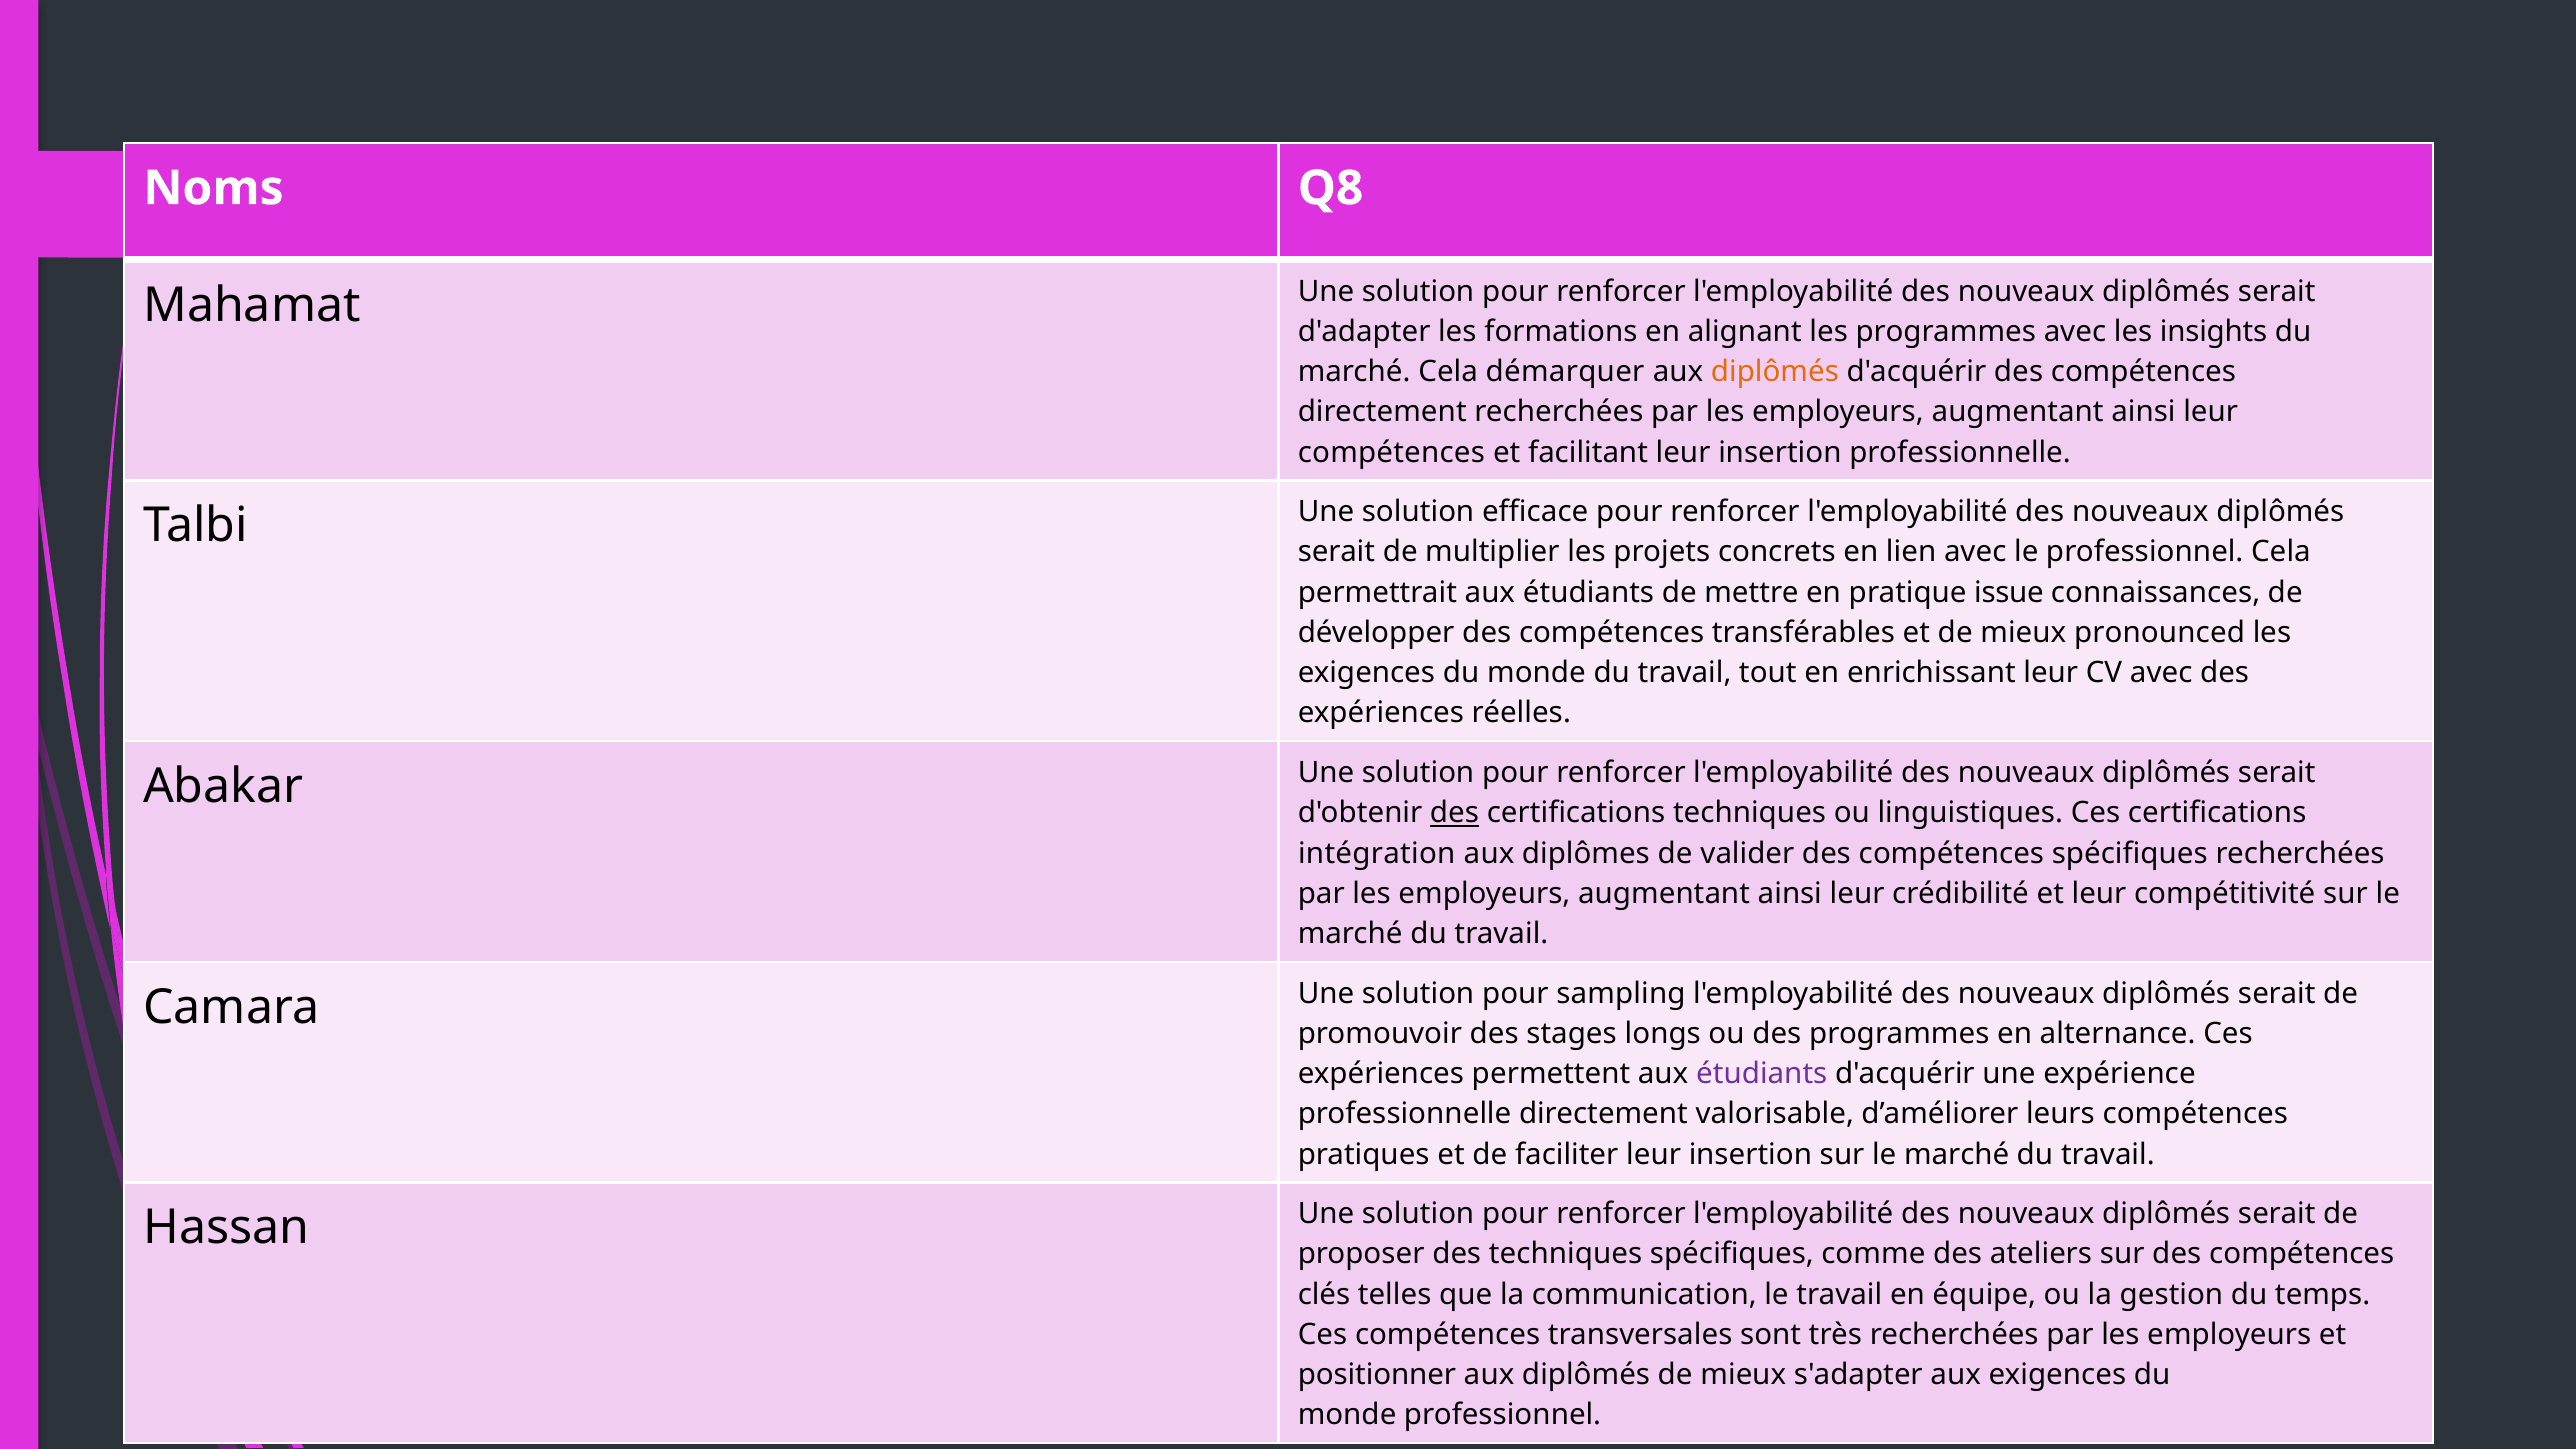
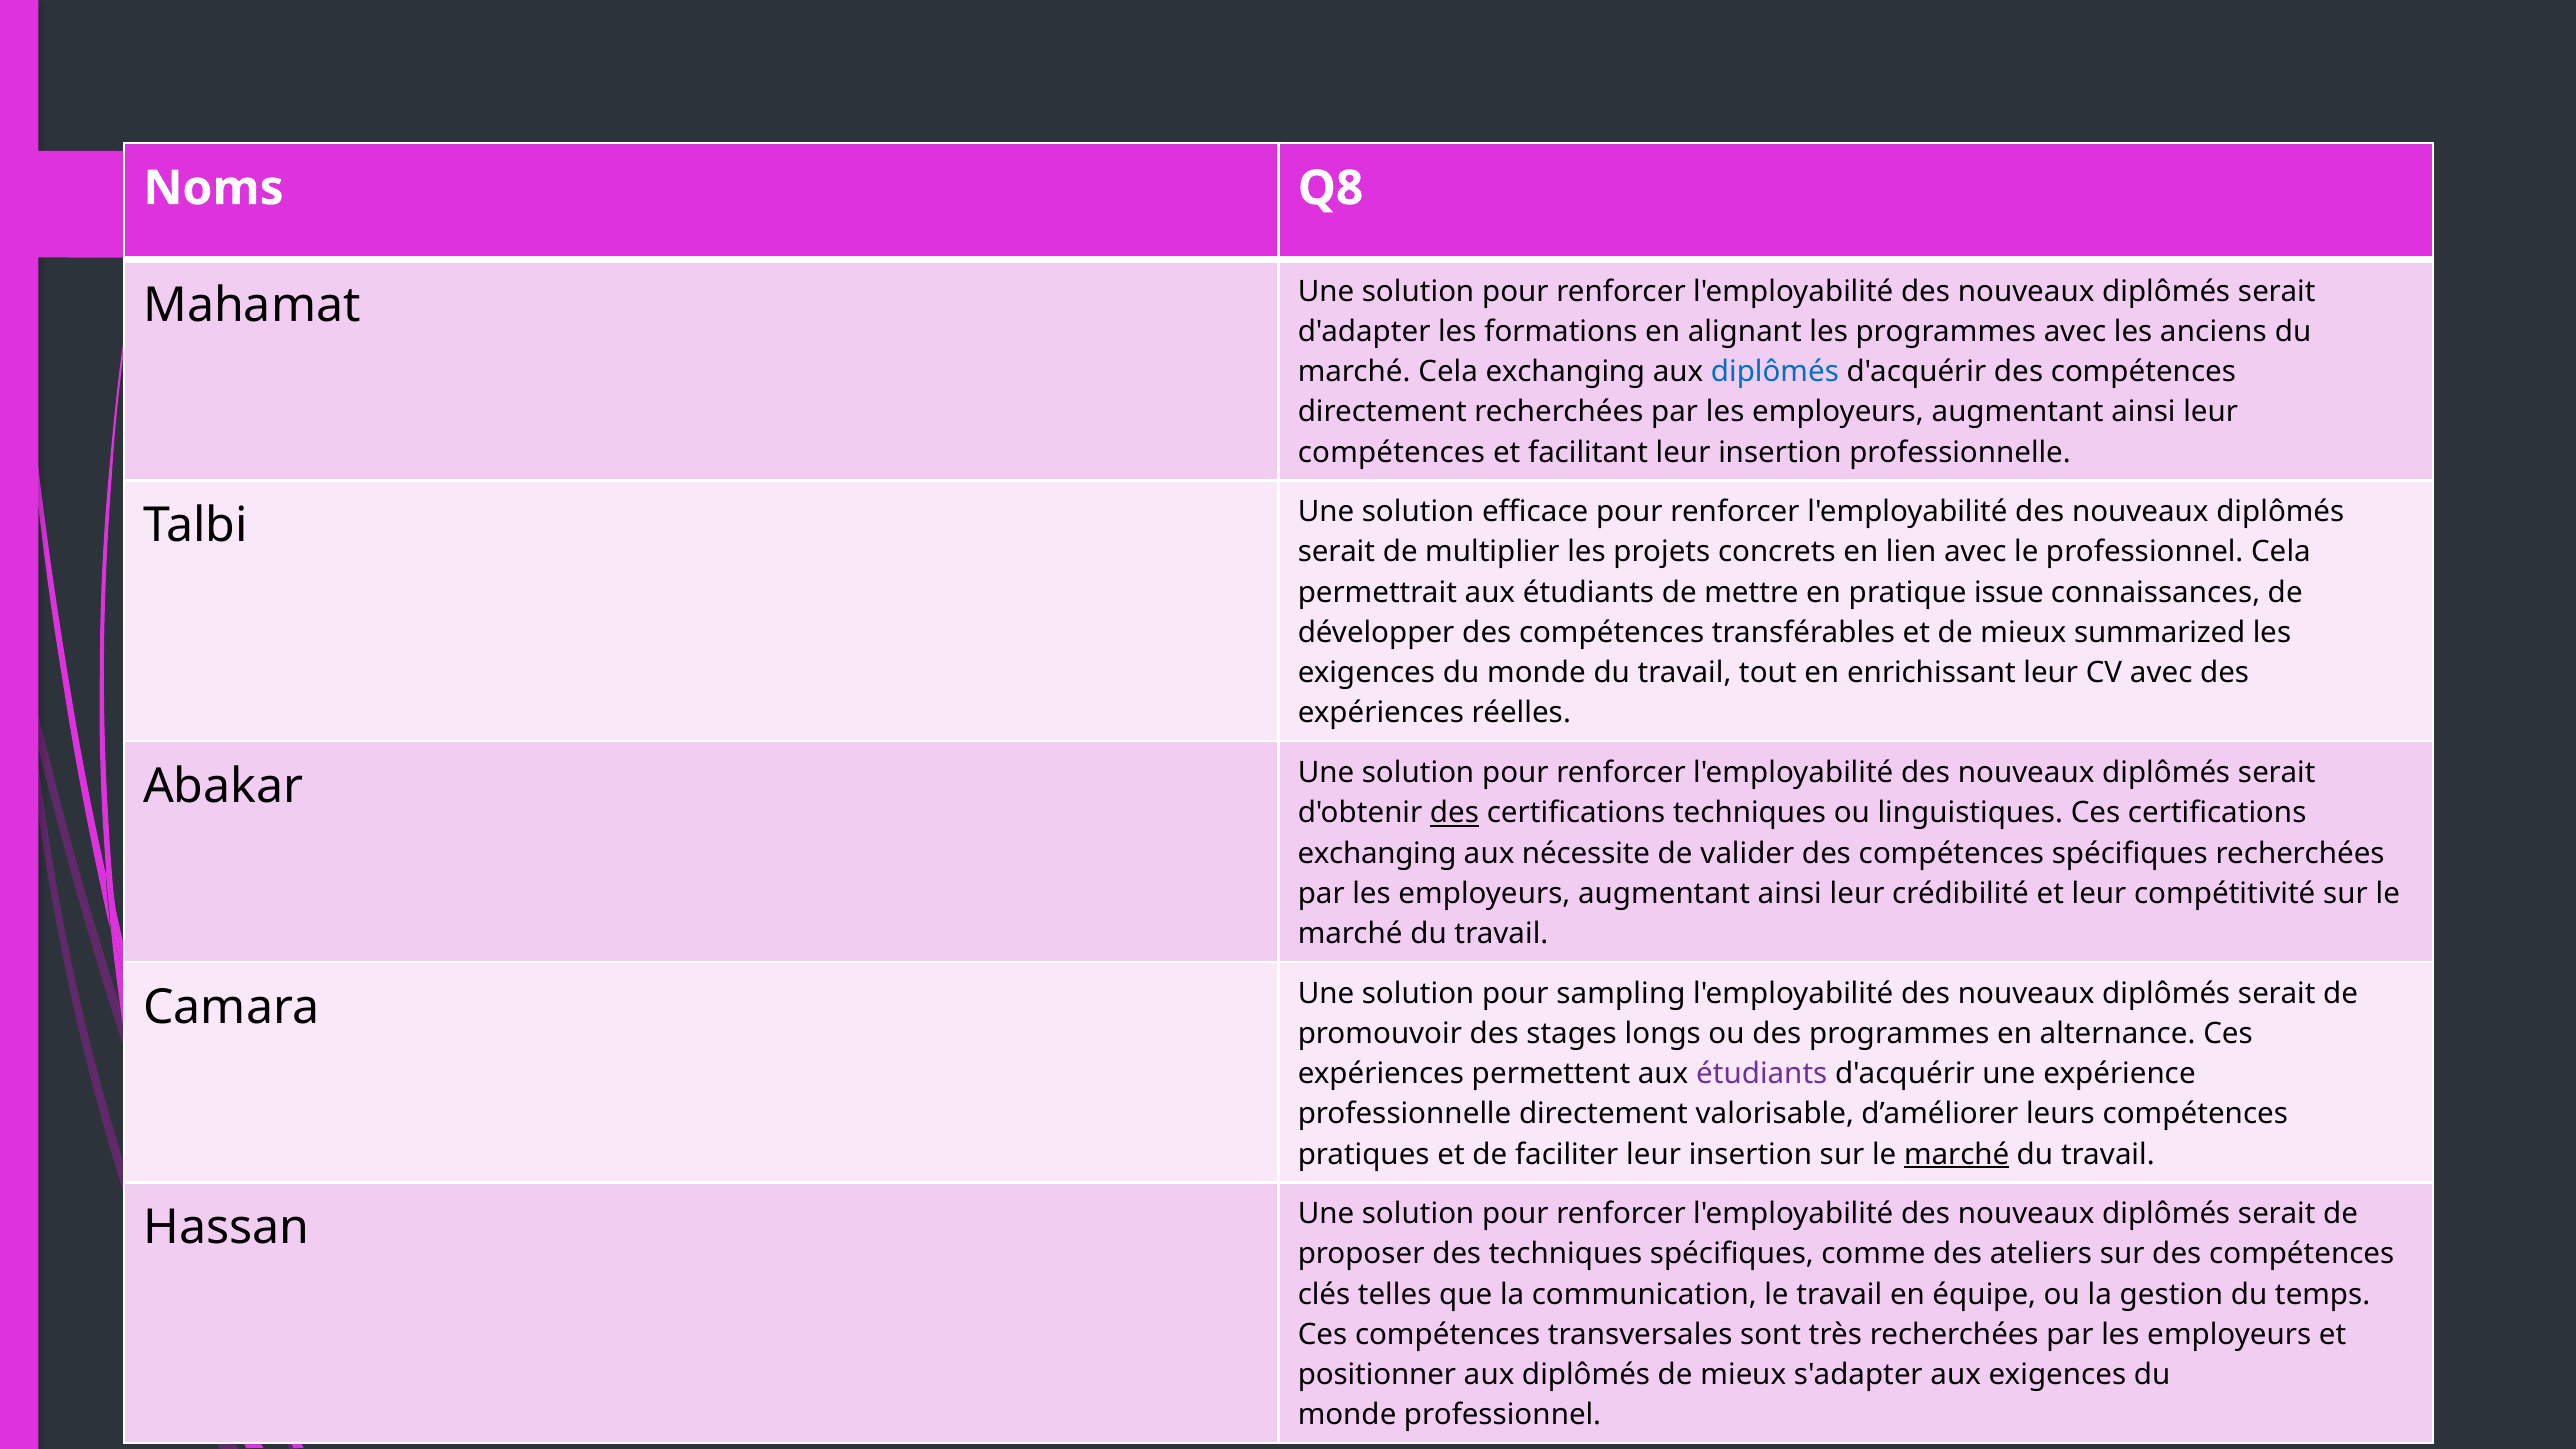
insights: insights -> anciens
Cela démarquer: démarquer -> exchanging
diplômés at (1775, 372) colour: orange -> blue
pronounced: pronounced -> summarized
intégration at (1377, 853): intégration -> exchanging
diplômes: diplômes -> nécessite
marché at (1957, 1154) underline: none -> present
